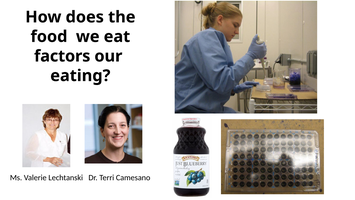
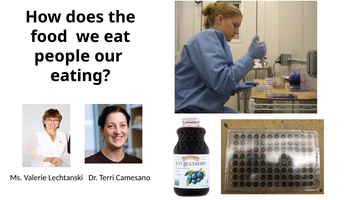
factors: factors -> people
